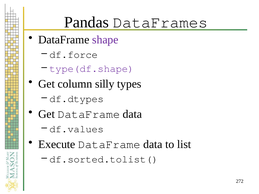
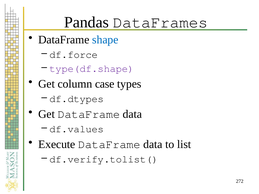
shape colour: purple -> blue
silly: silly -> case
df.sorted.tolist(: df.sorted.tolist( -> df.verify.tolist(
